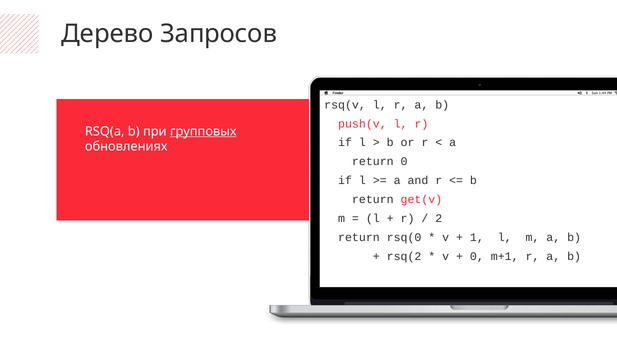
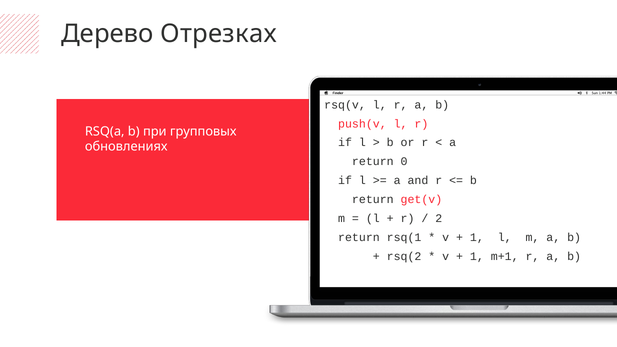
Запросов: Запросов -> Отрезках
групповых underline: present -> none
rsq(0: rsq(0 -> rsq(1
0 at (477, 256): 0 -> 1
